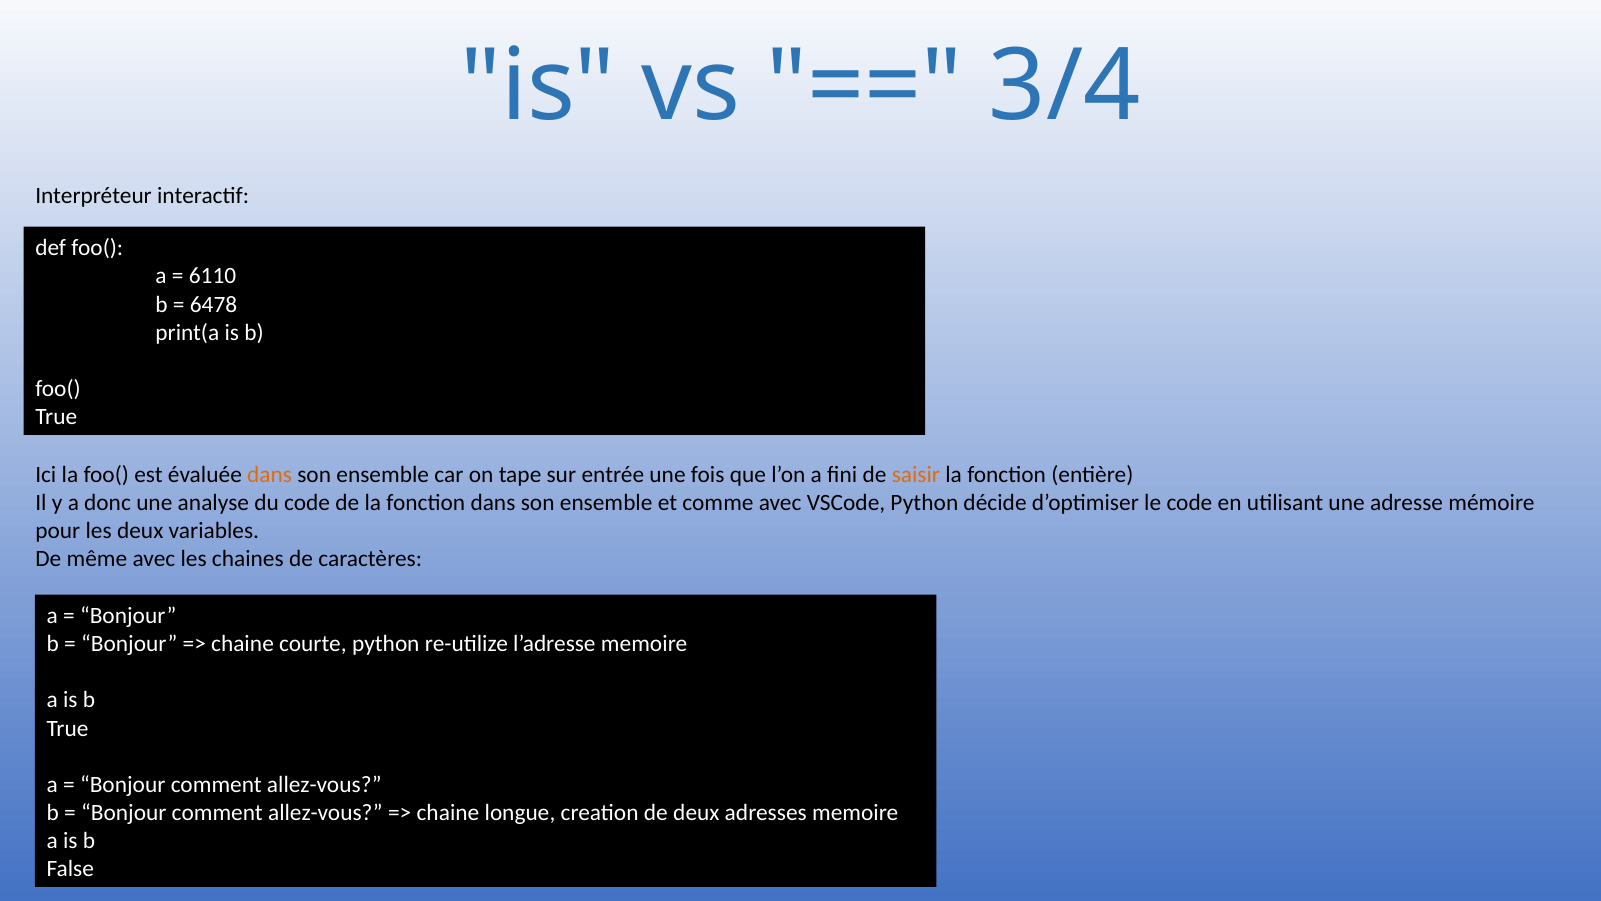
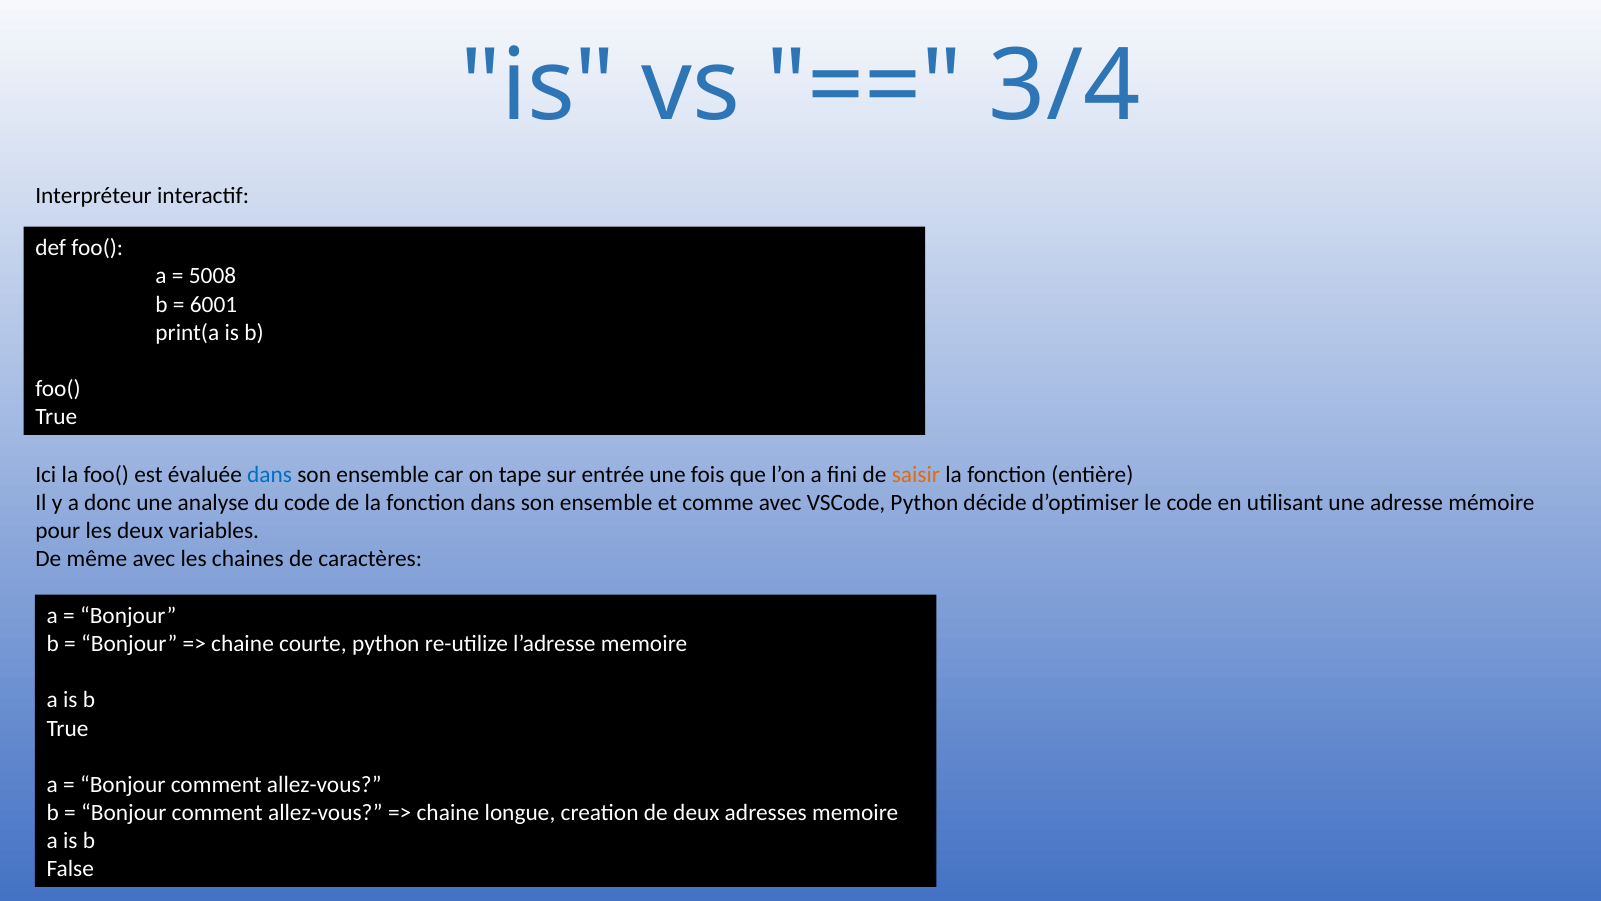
6110: 6110 -> 5008
6478: 6478 -> 6001
dans at (270, 474) colour: orange -> blue
